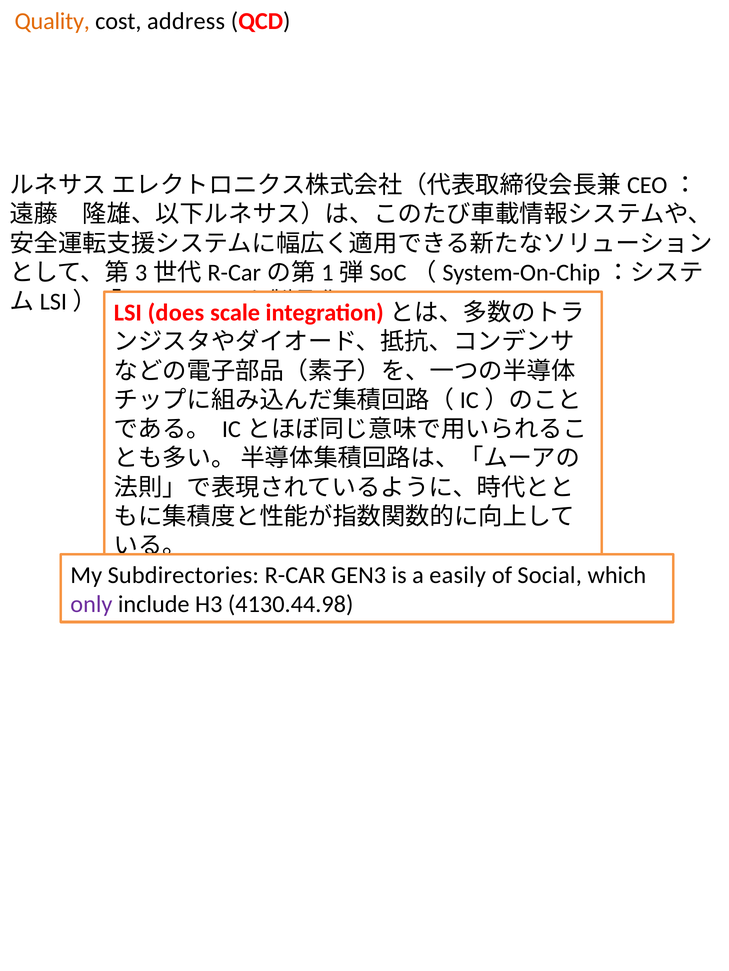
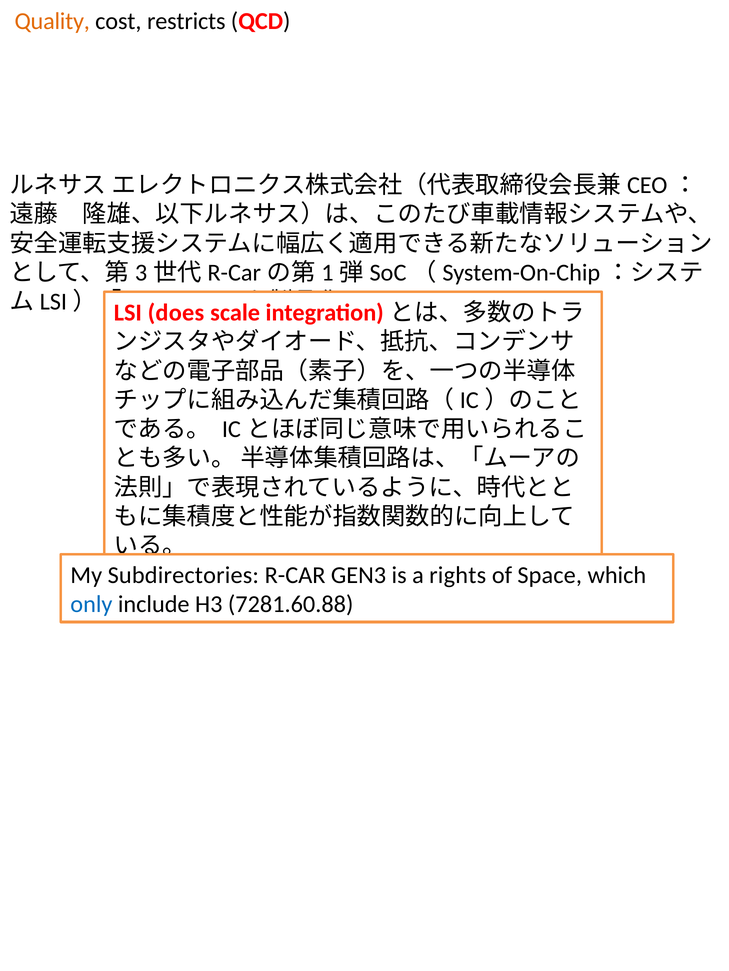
address: address -> restricts
easily: easily -> rights
Social: Social -> Space
only colour: purple -> blue
4130.44.98: 4130.44.98 -> 7281.60.88
